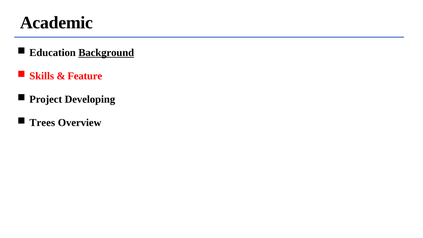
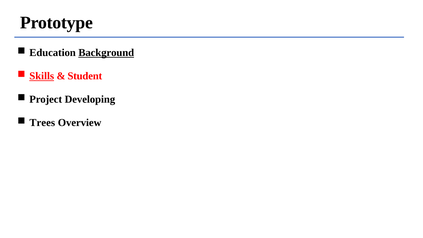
Academic: Academic -> Prototype
Skills underline: none -> present
Feature: Feature -> Student
